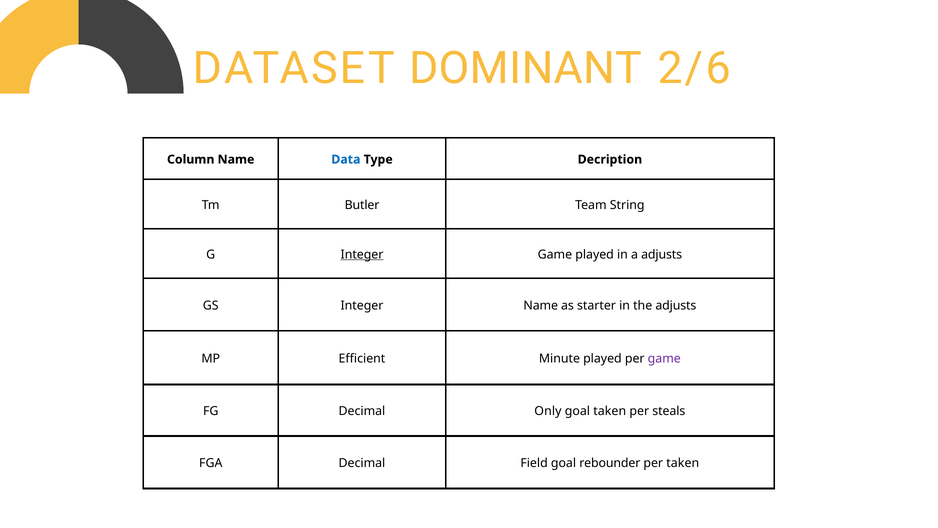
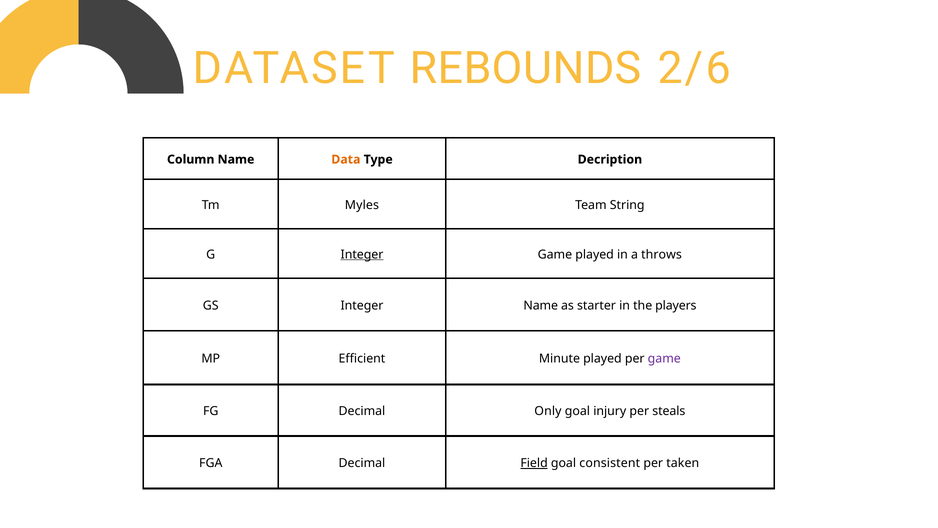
DOMINANT: DOMINANT -> REBOUNDS
Data colour: blue -> orange
Butler: Butler -> Myles
a adjusts: adjusts -> throws
the adjusts: adjusts -> players
goal taken: taken -> injury
Field underline: none -> present
rebounder: rebounder -> consistent
